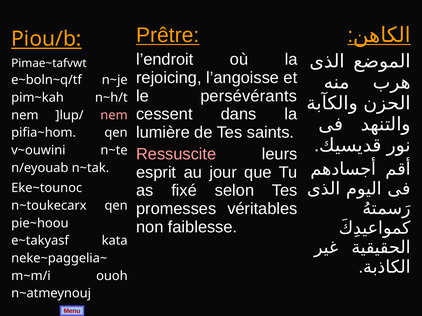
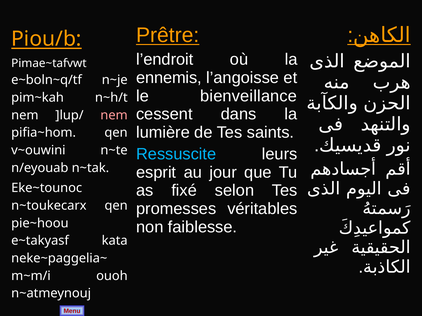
rejoicing: rejoicing -> ennemis
persévérants: persévérants -> bienveillance
Ressuscite colour: pink -> light blue
